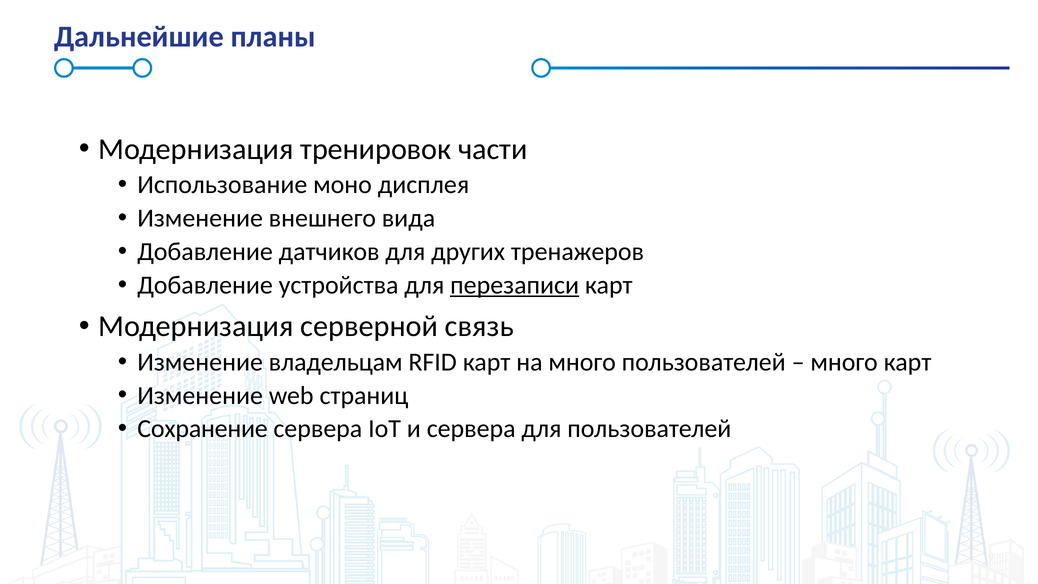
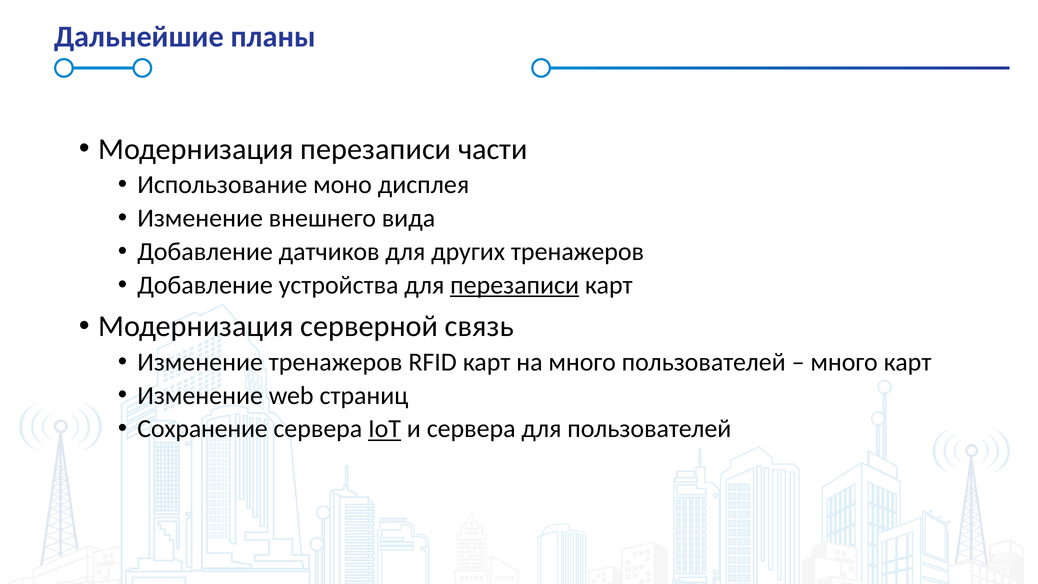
Модернизация тренировок: тренировок -> перезаписи
Изменение владельцам: владельцам -> тренажеров
IoT underline: none -> present
